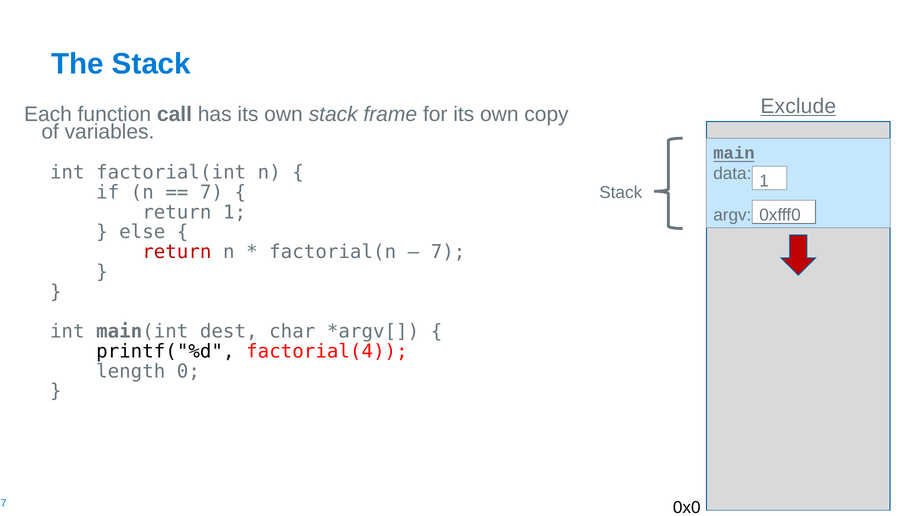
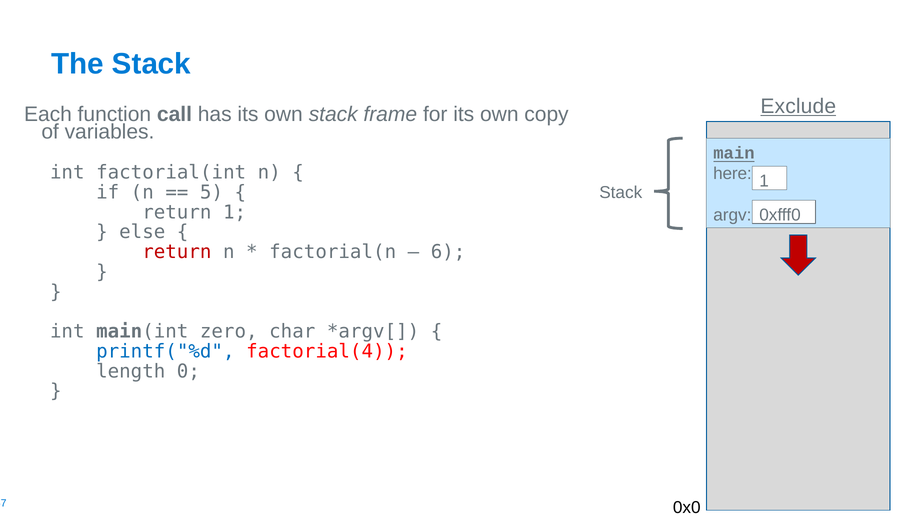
data: data -> here
7 at (211, 192): 7 -> 5
7 at (448, 252): 7 -> 6
dest: dest -> zero
printf("%d colour: black -> blue
